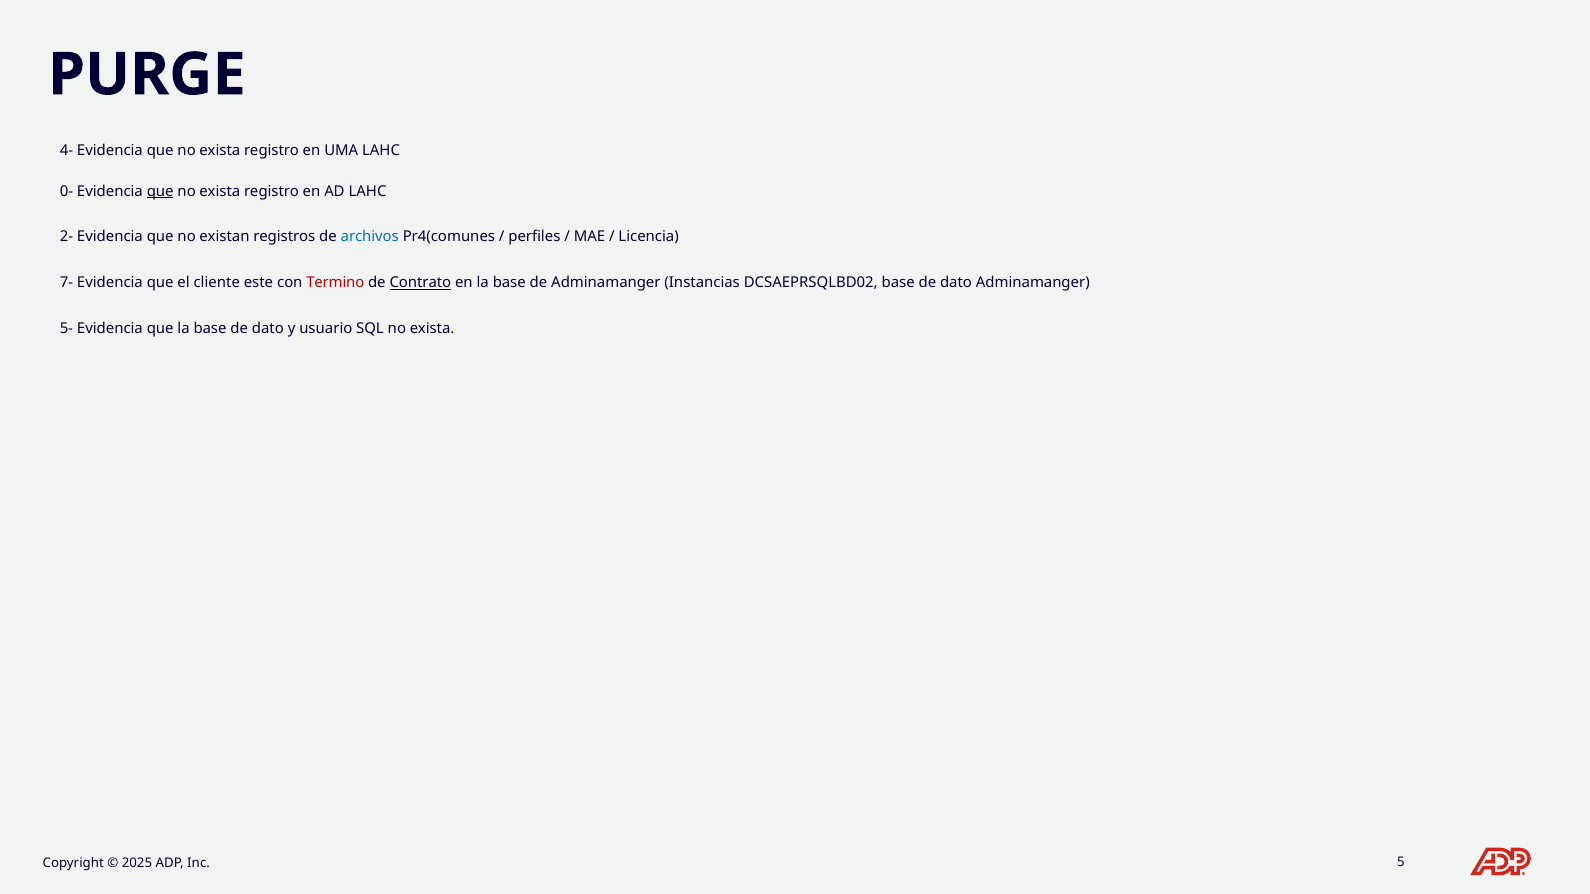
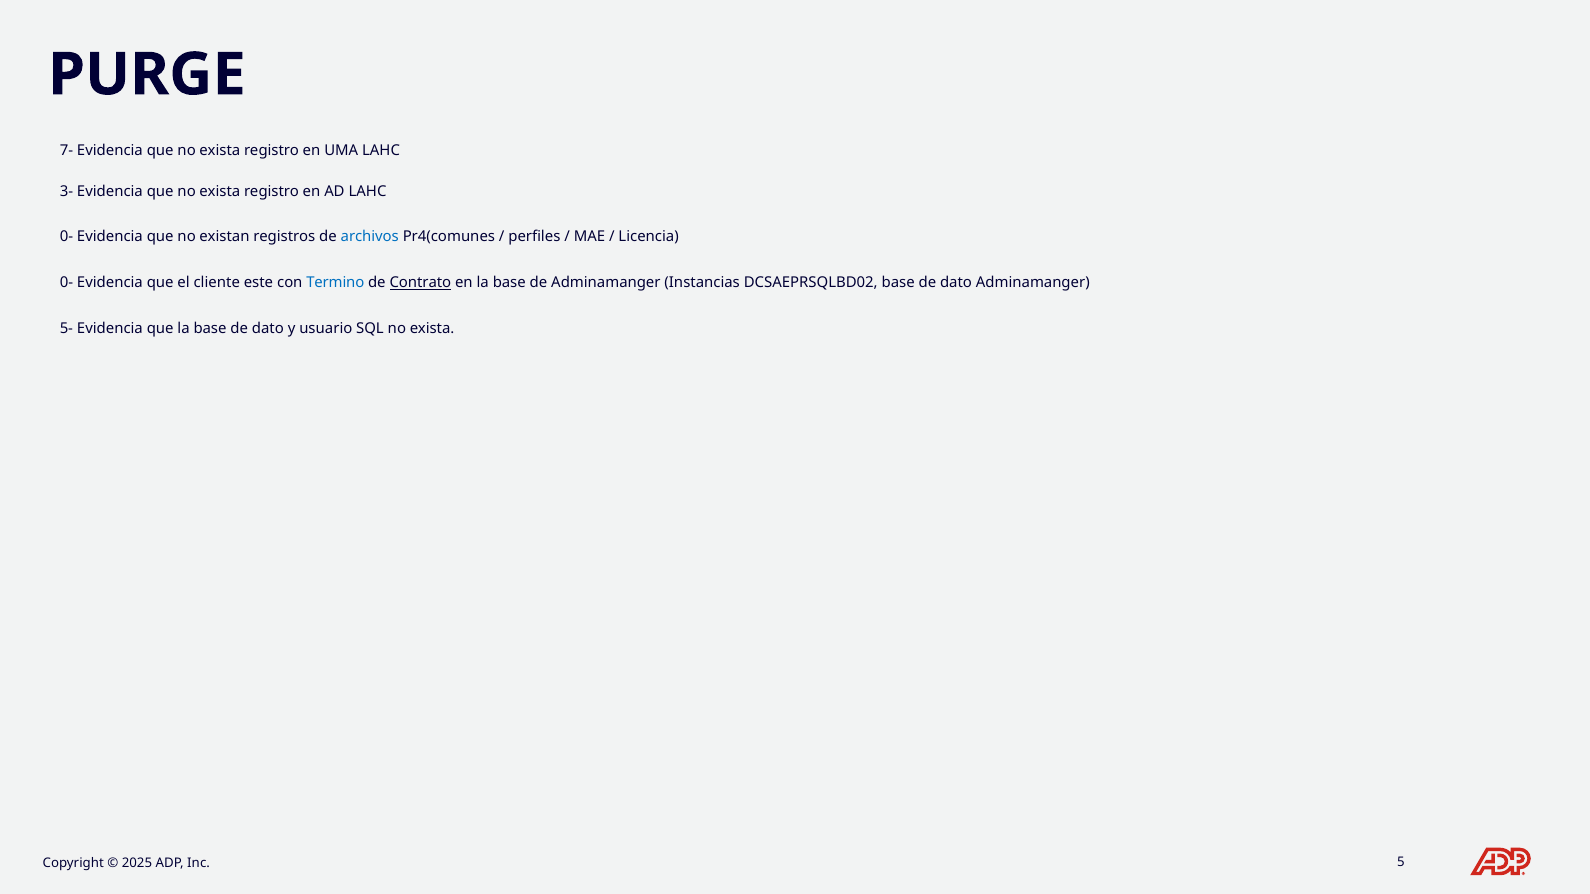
4-: 4- -> 7-
0-: 0- -> 3-
que at (160, 191) underline: present -> none
2- at (66, 237): 2- -> 0-
7- at (66, 283): 7- -> 0-
Termino colour: red -> blue
